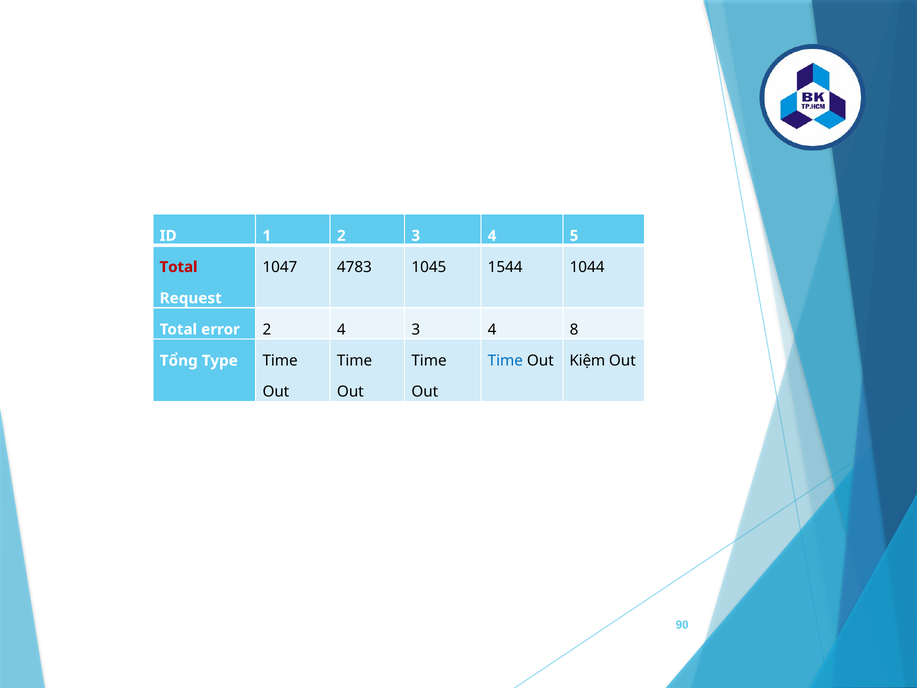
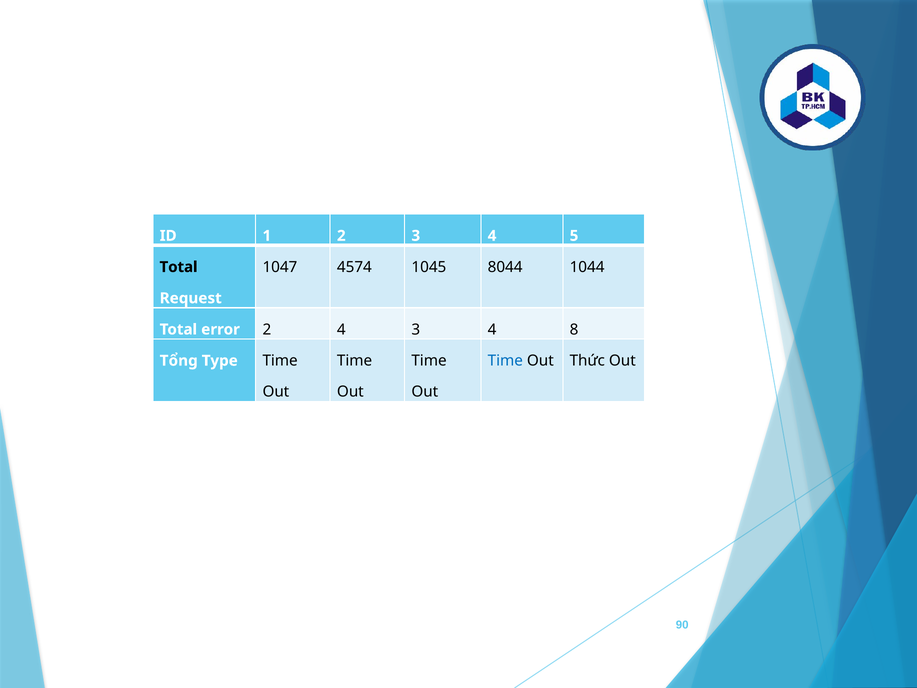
4783: 4783 -> 4574
1544: 1544 -> 8044
Total at (179, 267) colour: red -> black
Kiệm: Kiệm -> Thức
